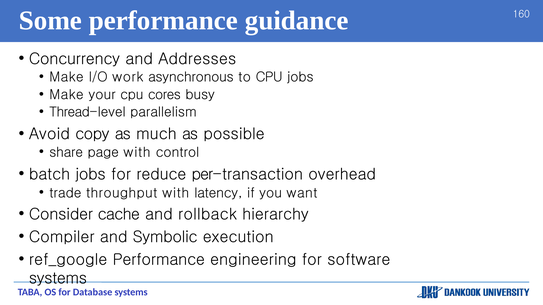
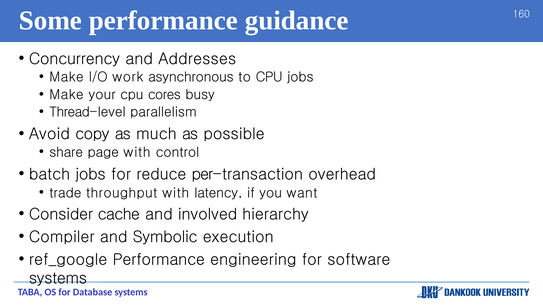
rollback: rollback -> involved
